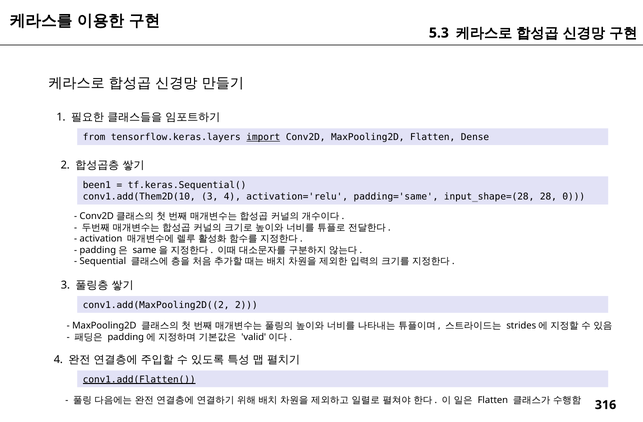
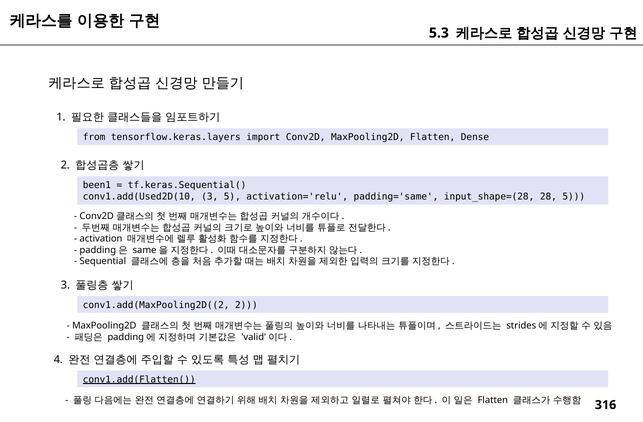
import underline: present -> none
conv1.add(Them2D(10: conv1.add(Them2D(10 -> conv1.add(Used2D(10
3 4: 4 -> 5
28 0: 0 -> 5
